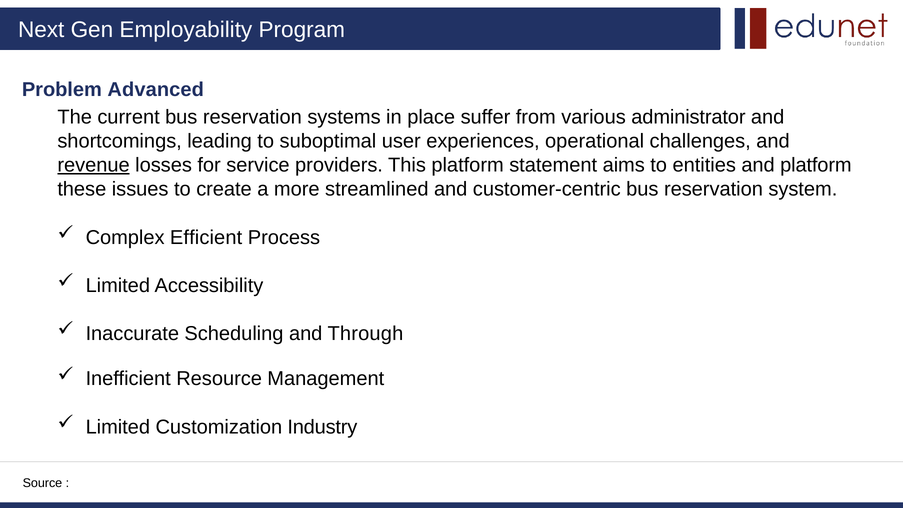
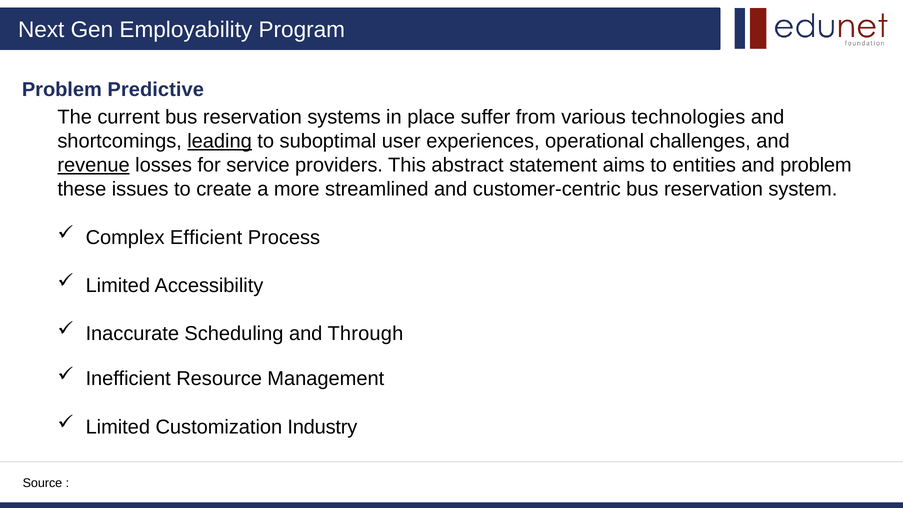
Advanced: Advanced -> Predictive
administrator: administrator -> technologies
leading underline: none -> present
This platform: platform -> abstract
and platform: platform -> problem
